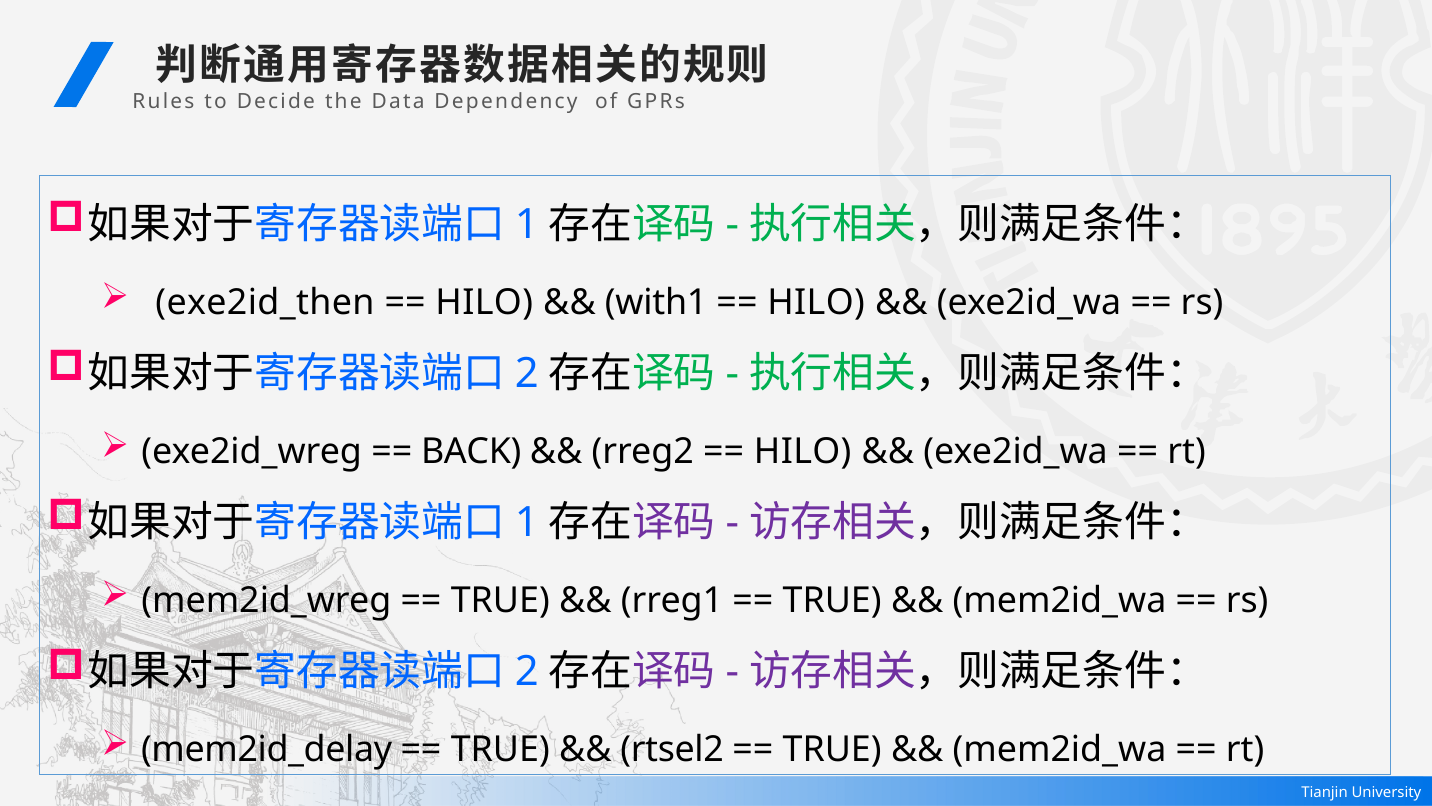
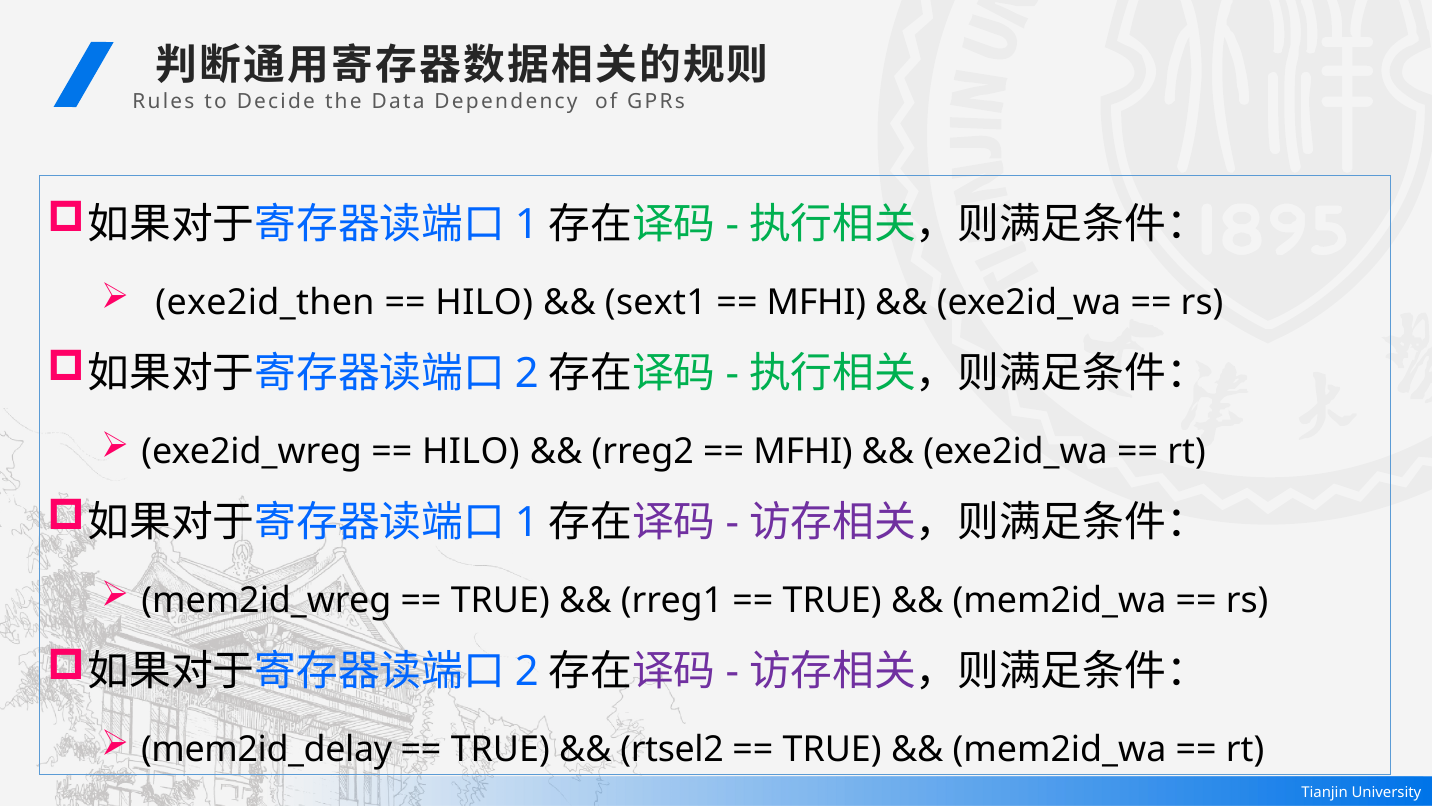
with1: with1 -> sext1
HILO at (816, 302): HILO -> MFHI
BACK at (471, 451): BACK -> HILO
HILO at (803, 451): HILO -> MFHI
